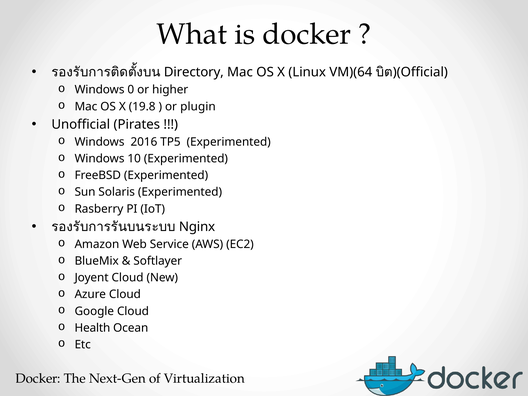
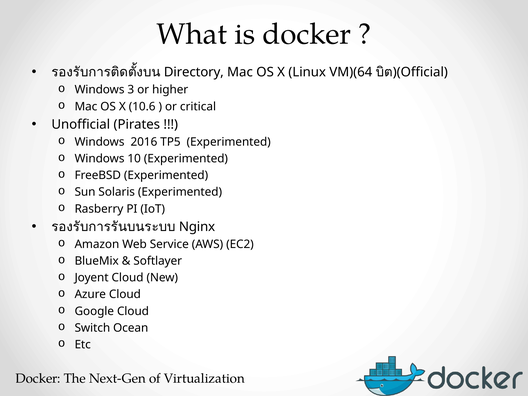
0: 0 -> 3
19.8: 19.8 -> 10.6
plugin: plugin -> critical
Health: Health -> Switch
